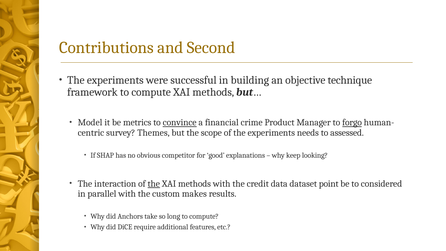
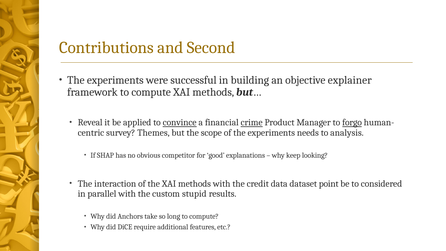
technique: technique -> explainer
Model: Model -> Reveal
metrics: metrics -> applied
crime underline: none -> present
assessed: assessed -> analysis
the at (154, 184) underline: present -> none
makes: makes -> stupid
